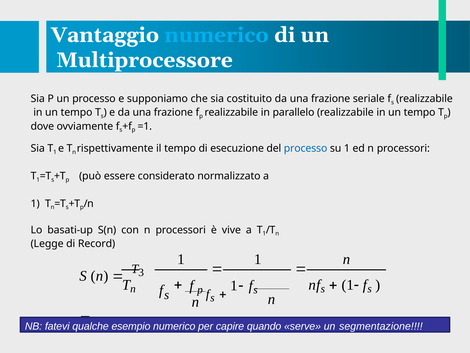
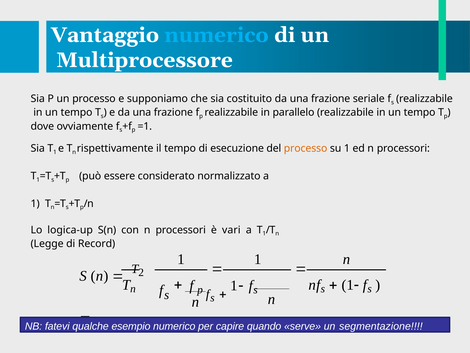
processo at (306, 148) colour: blue -> orange
basati-up: basati-up -> logica-up
vive: vive -> vari
3: 3 -> 2
